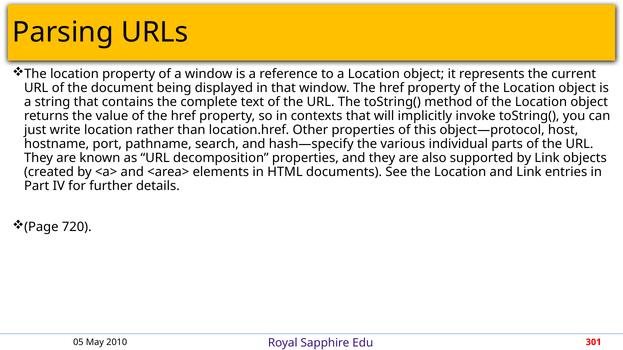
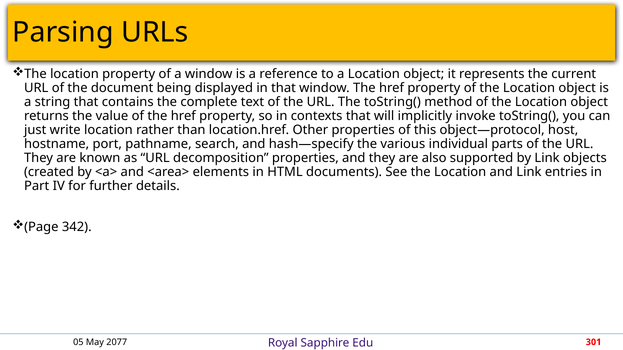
720: 720 -> 342
2010: 2010 -> 2077
